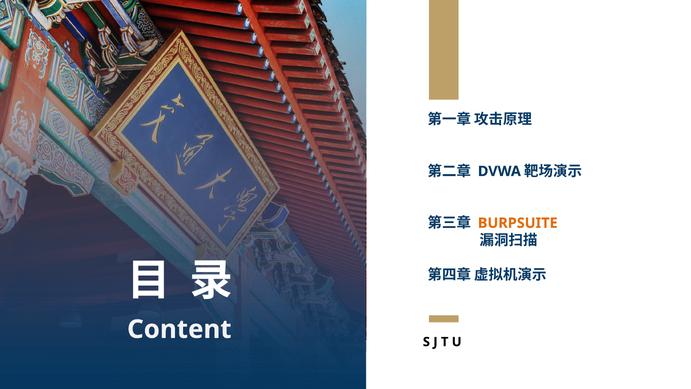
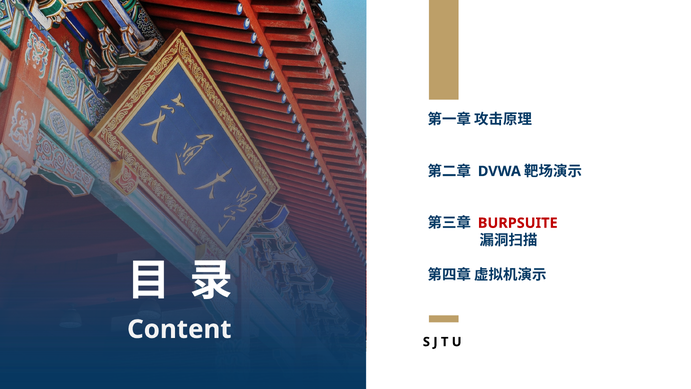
BURPSUITE colour: orange -> red
